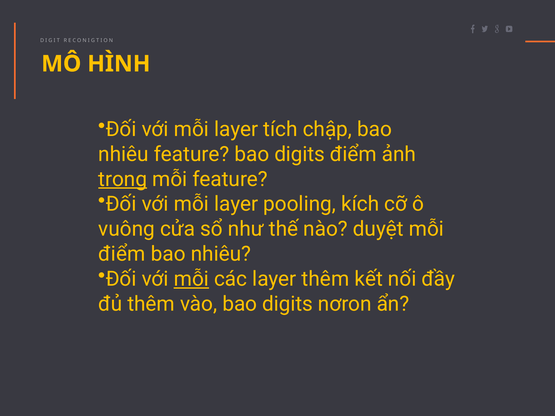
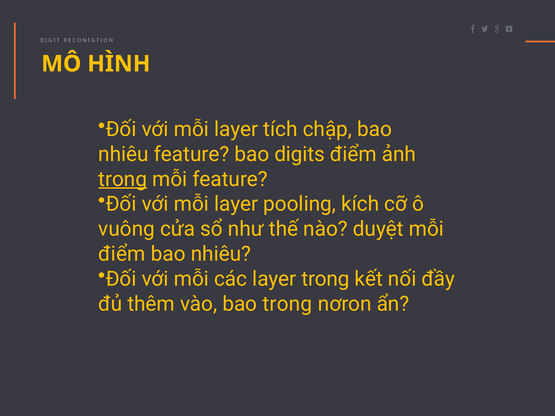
mỗi at (191, 279) underline: present -> none
layer thêm: thêm -> trong
vào bao digits: digits -> trong
